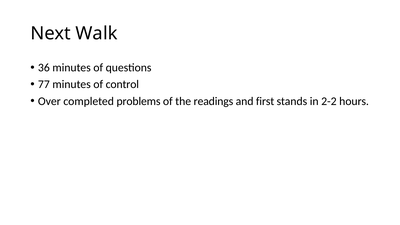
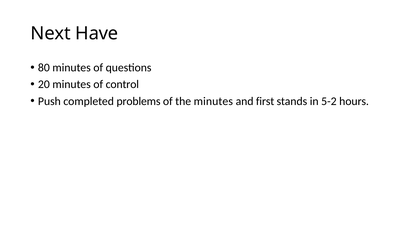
Walk: Walk -> Have
36: 36 -> 80
77: 77 -> 20
Over: Over -> Push
the readings: readings -> minutes
2-2: 2-2 -> 5-2
